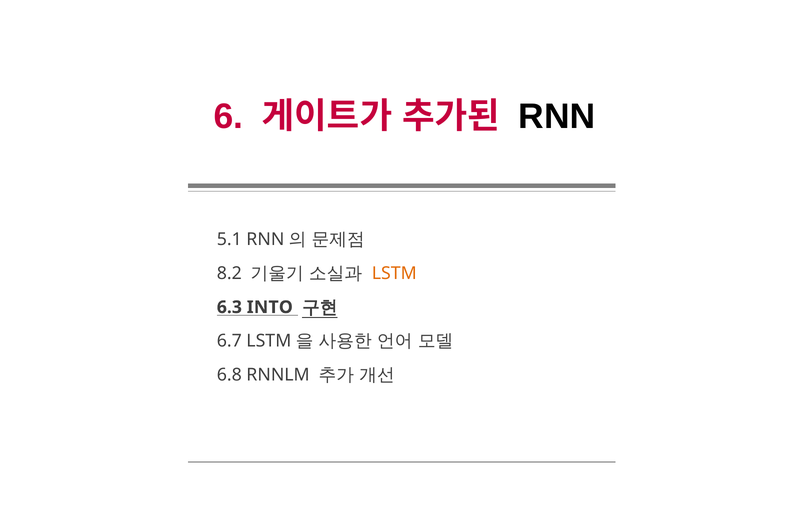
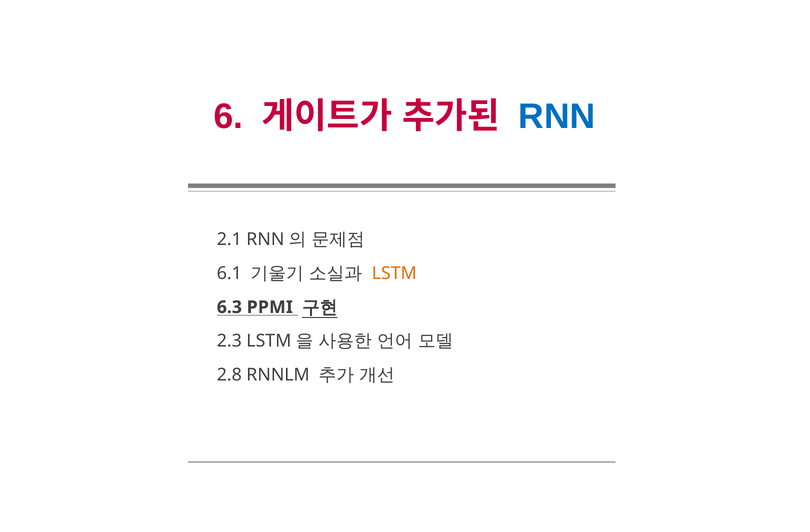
RNN colour: black -> blue
5.1: 5.1 -> 2.1
8.2: 8.2 -> 6.1
INTO: INTO -> PPMI
6.7: 6.7 -> 2.3
6.8: 6.8 -> 2.8
